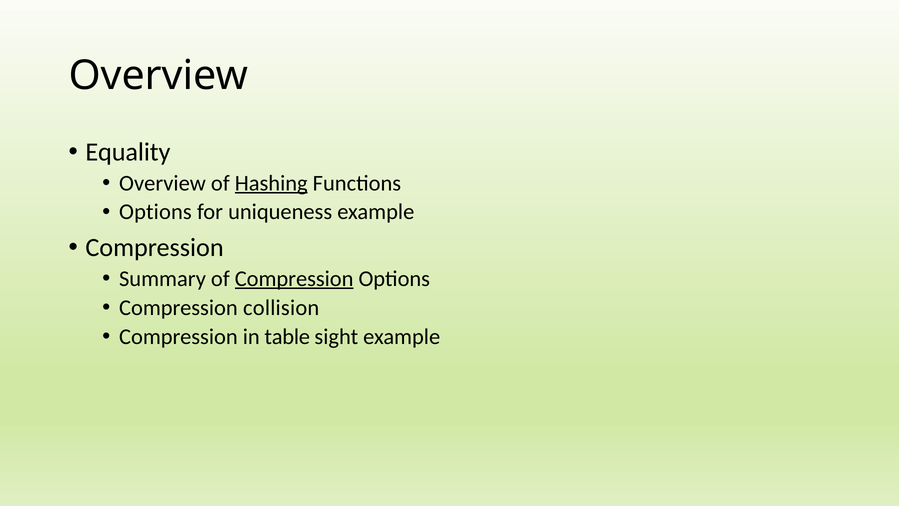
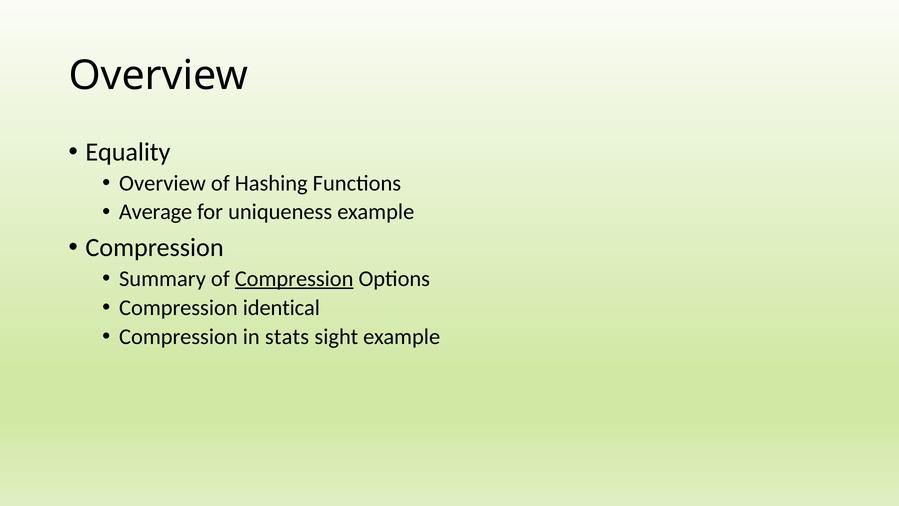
Hashing underline: present -> none
Options at (155, 212): Options -> Average
collision: collision -> identical
table: table -> stats
